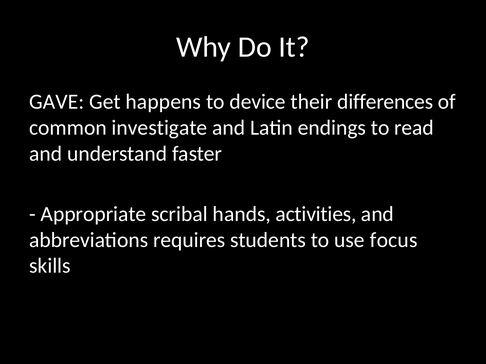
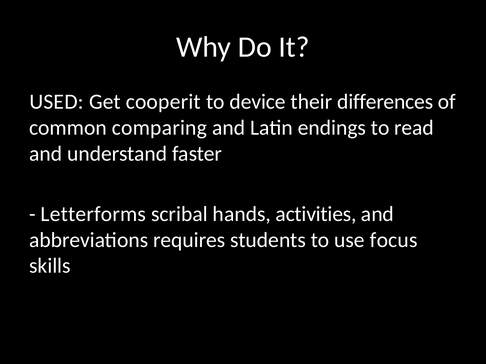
GAVE: GAVE -> USED
happens: happens -> cooperit
investigate: investigate -> comparing
Appropriate: Appropriate -> Letterforms
